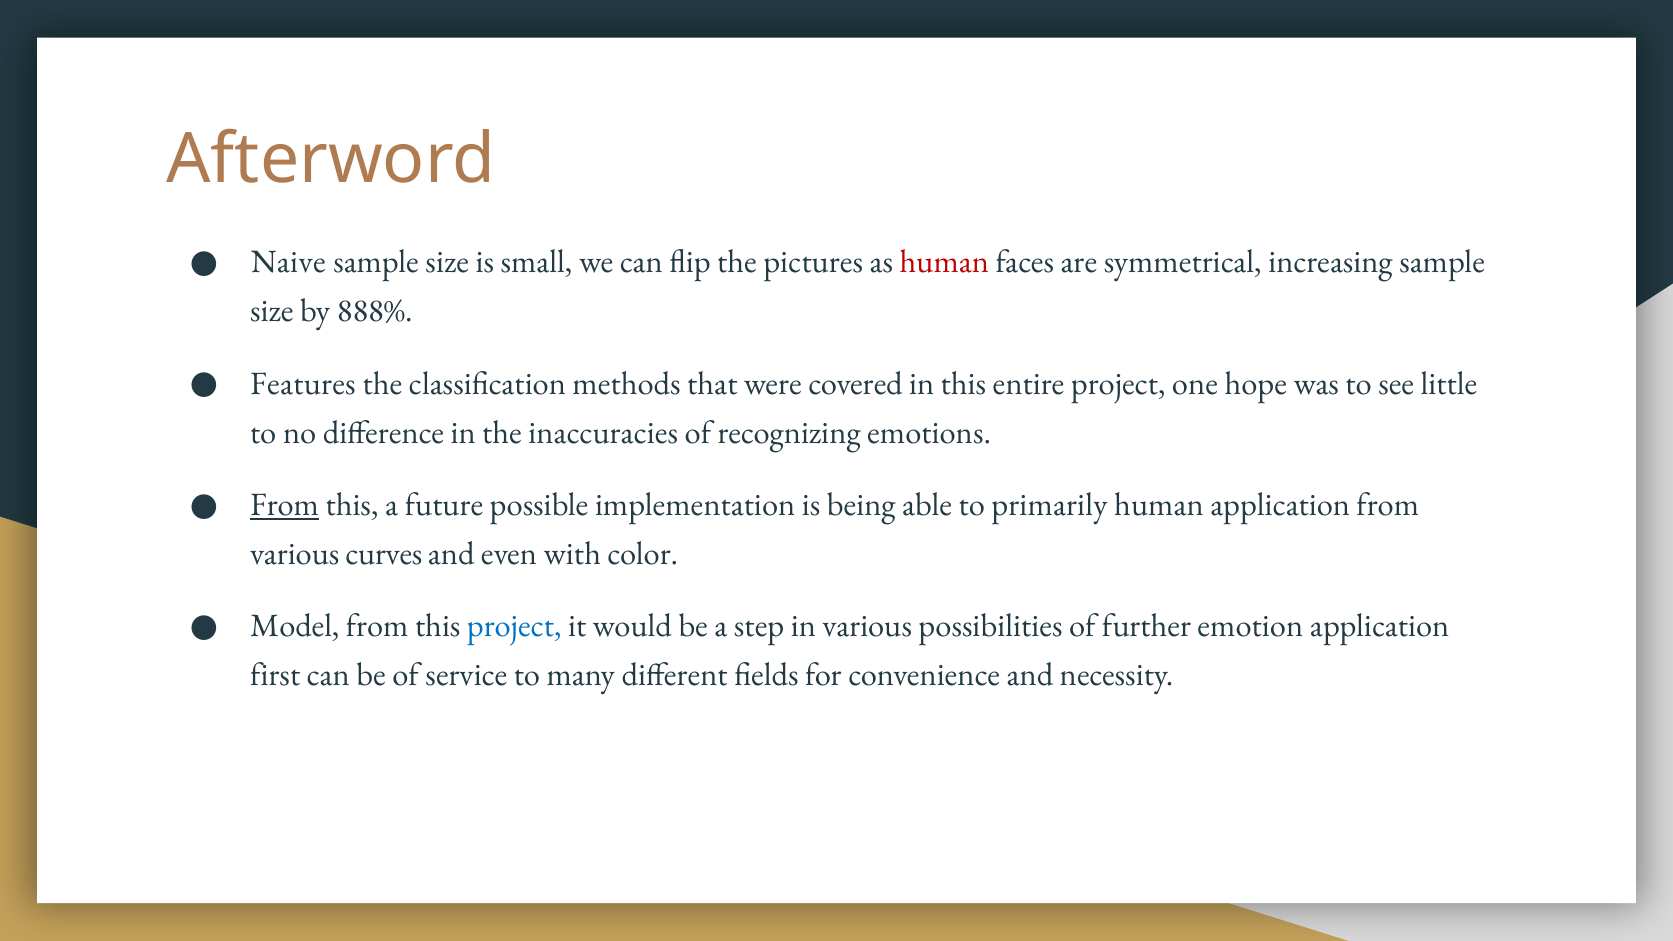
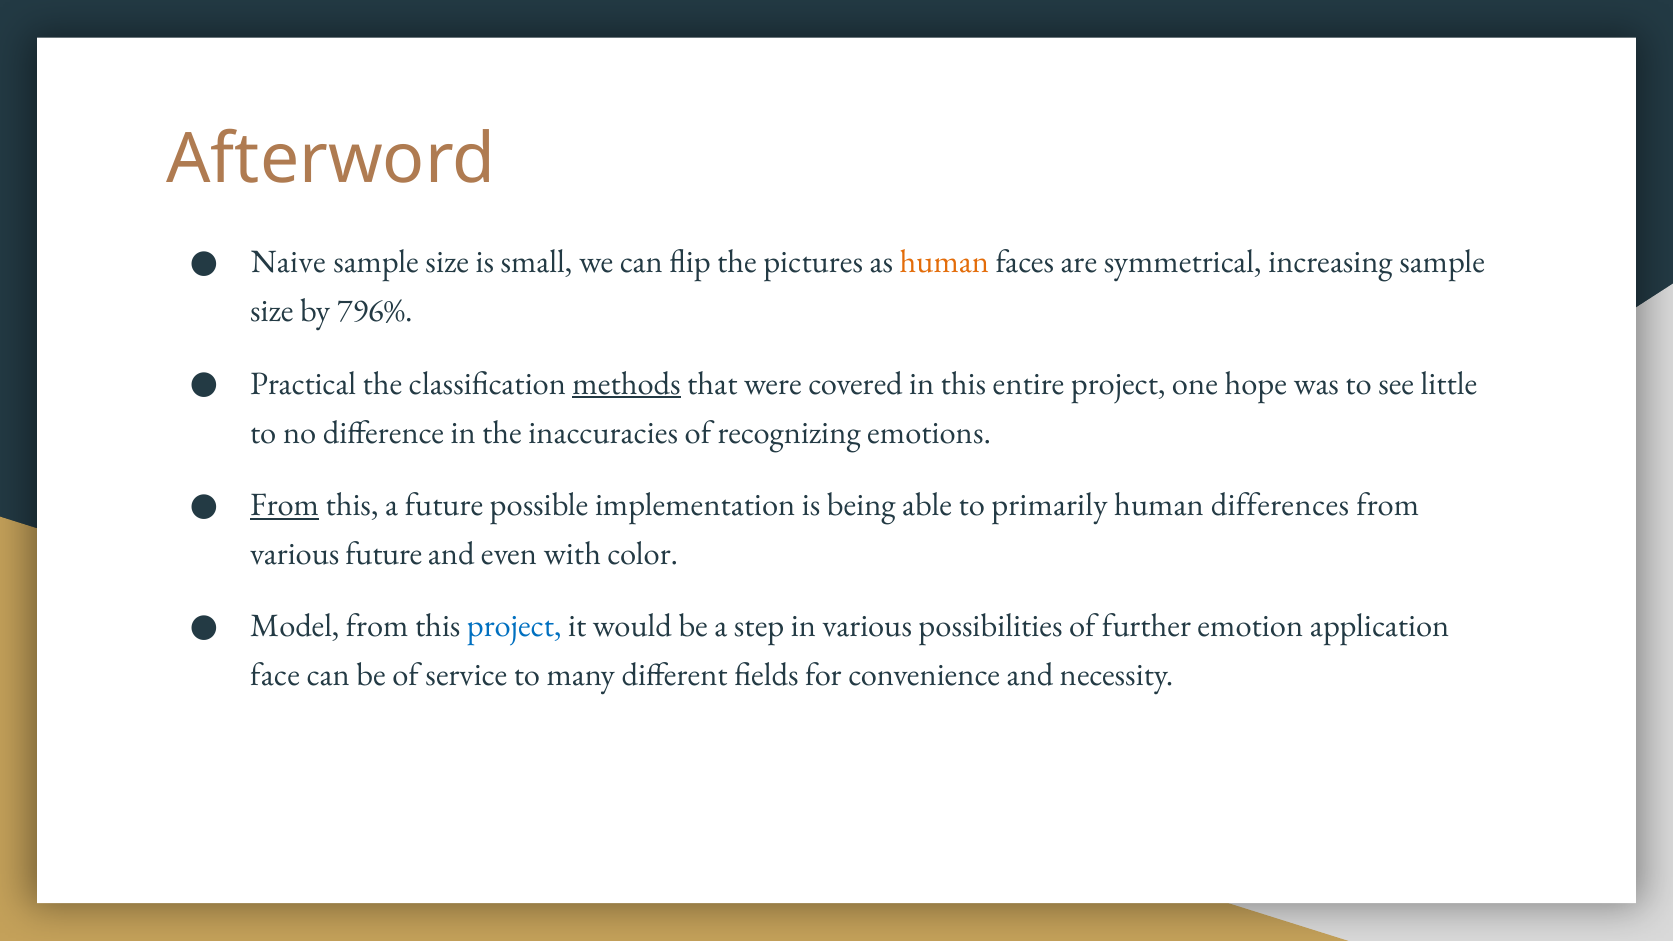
human at (944, 262) colour: red -> orange
888%: 888% -> 796%
Features: Features -> Practical
methods underline: none -> present
human application: application -> differences
various curves: curves -> future
first: first -> face
